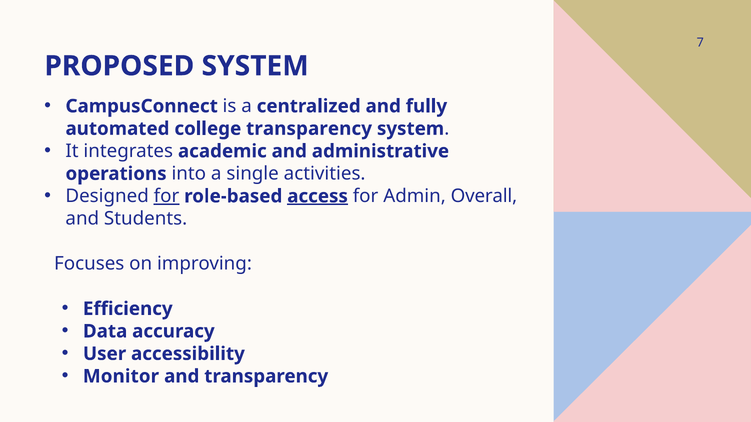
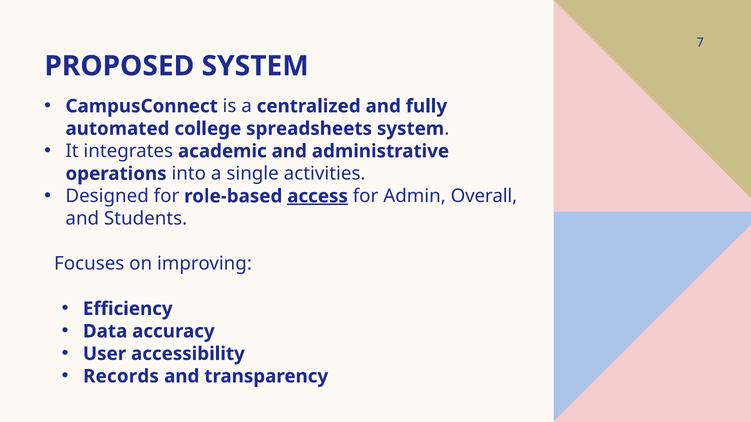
college transparency: transparency -> spreadsheets
for at (166, 196) underline: present -> none
Monitor: Monitor -> Records
